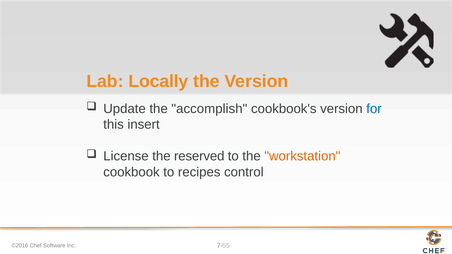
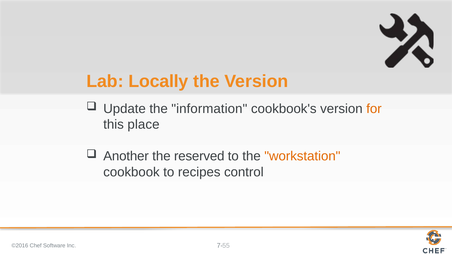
accomplish: accomplish -> information
for colour: blue -> orange
insert: insert -> place
License: License -> Another
